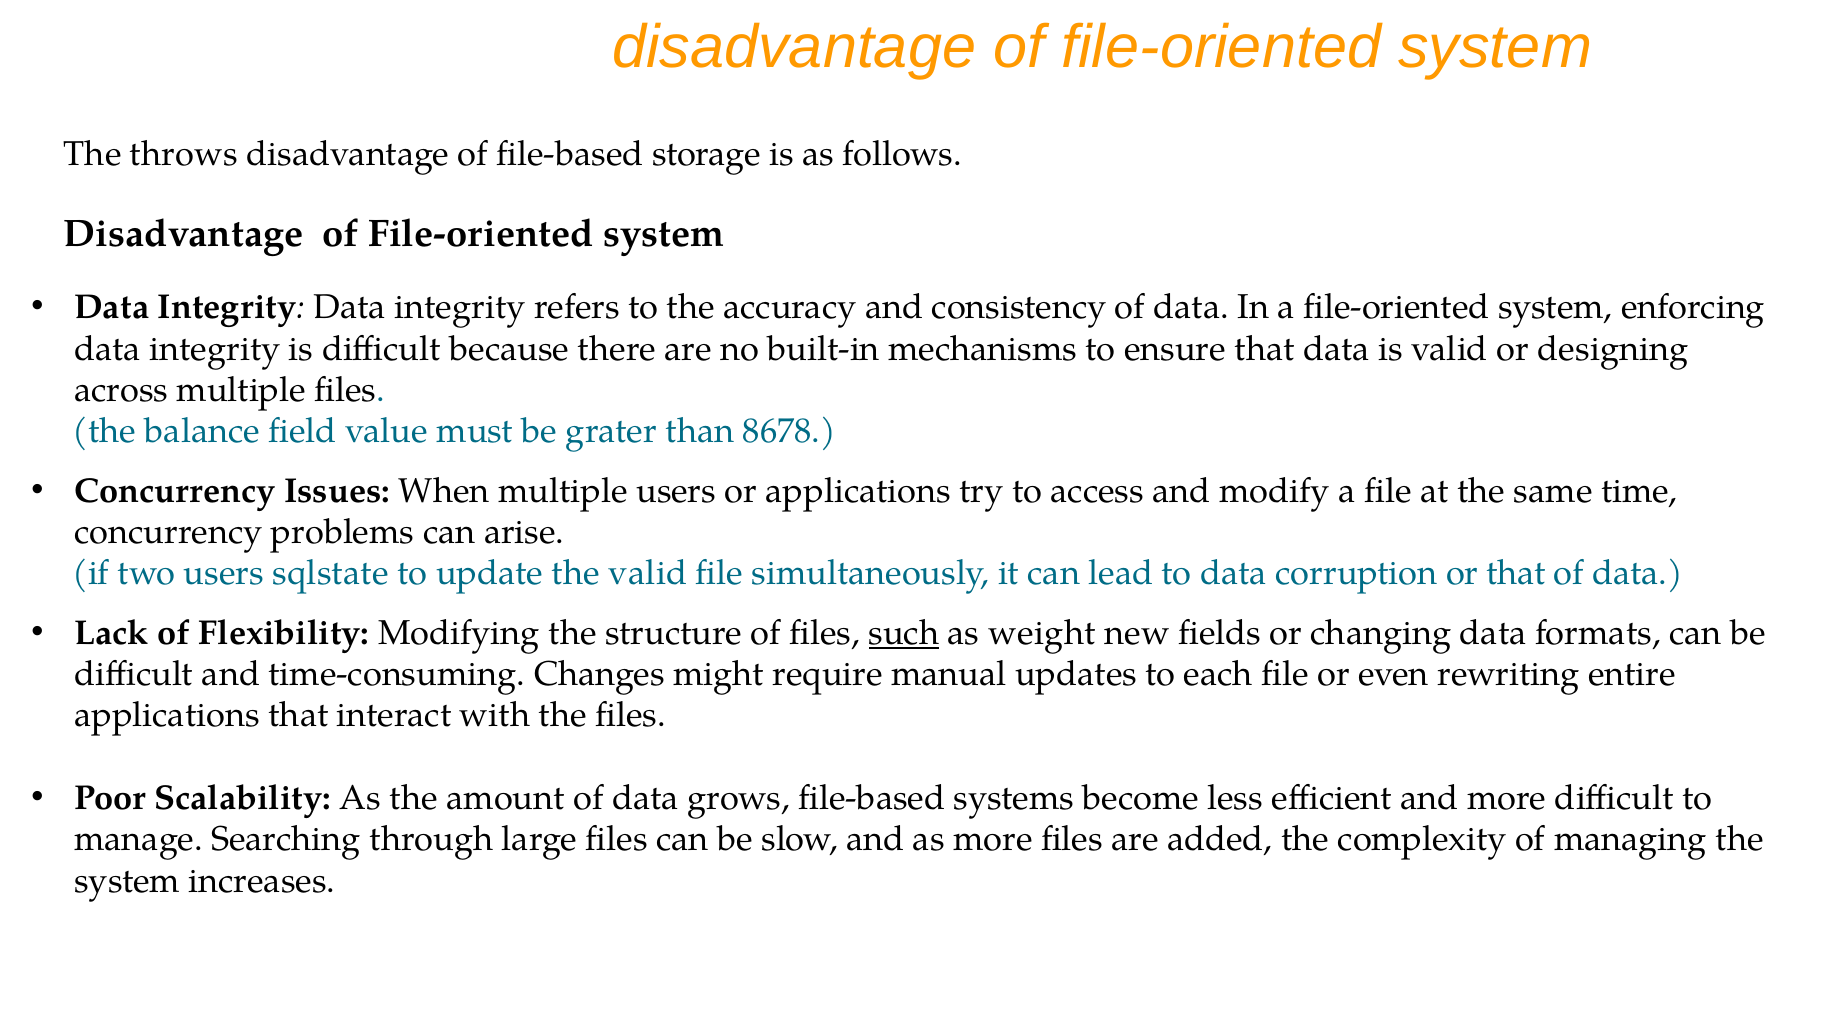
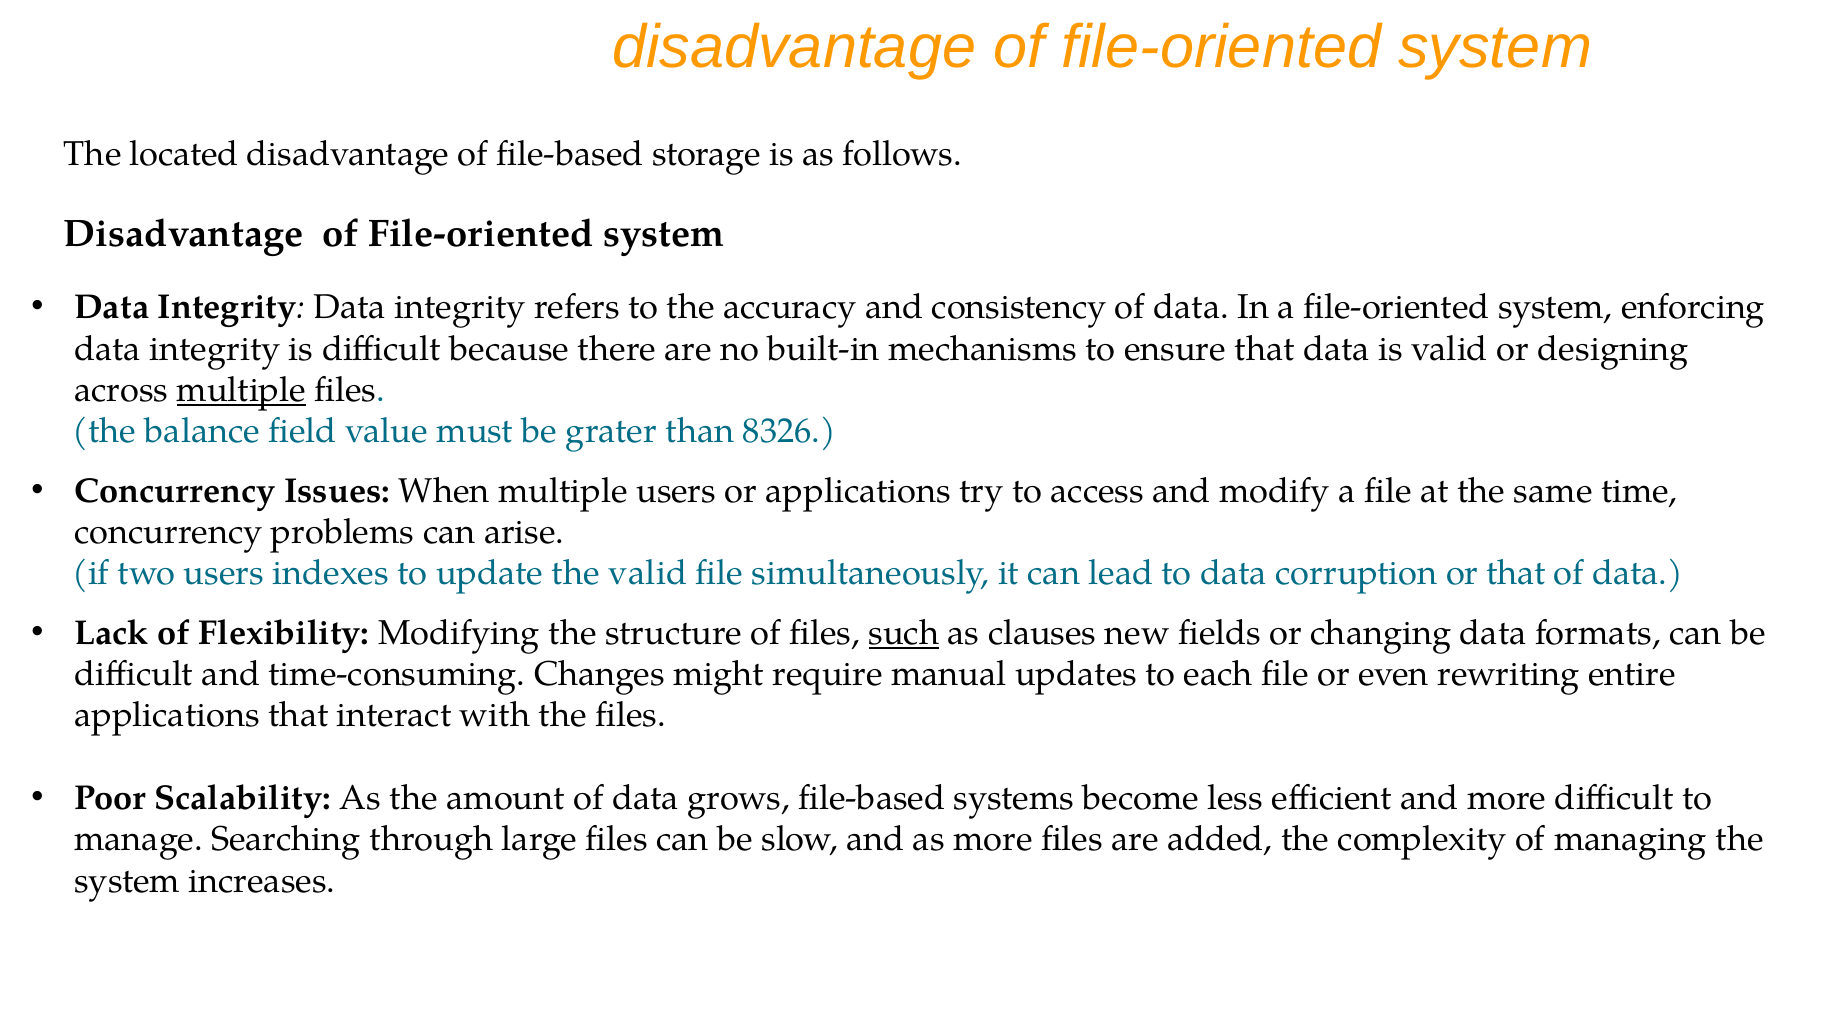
throws: throws -> located
multiple at (241, 390) underline: none -> present
8678: 8678 -> 8326
sqlstate: sqlstate -> indexes
weight: weight -> clauses
